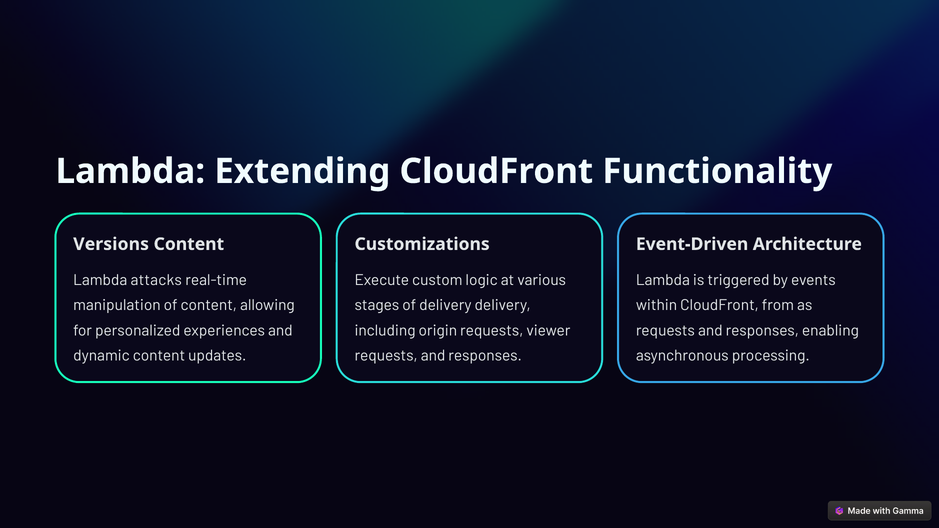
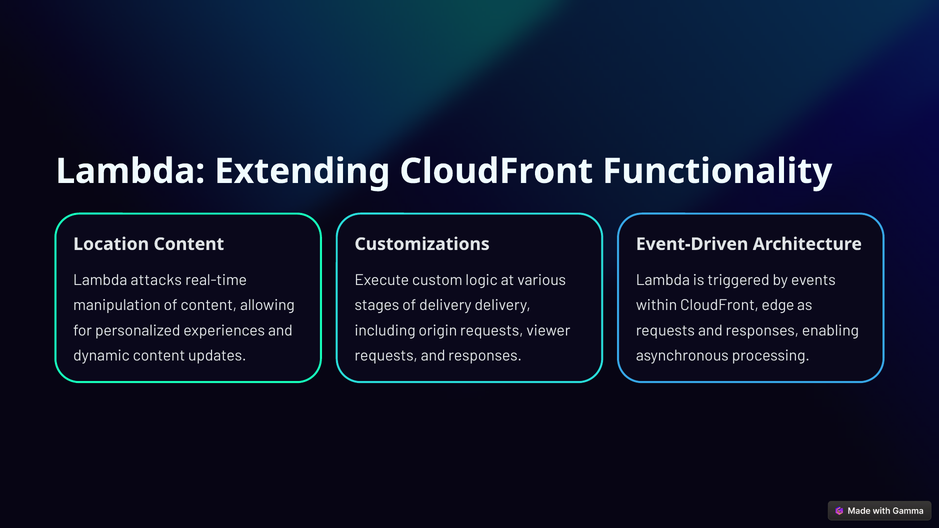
Versions: Versions -> Location
from: from -> edge
